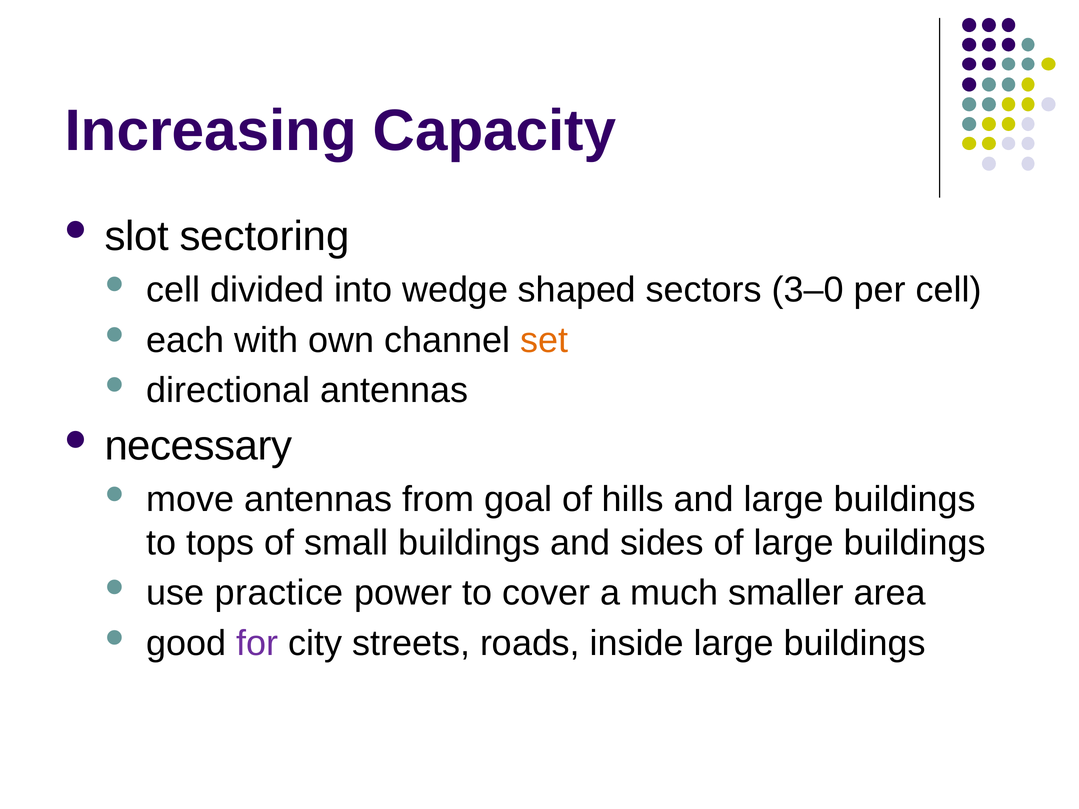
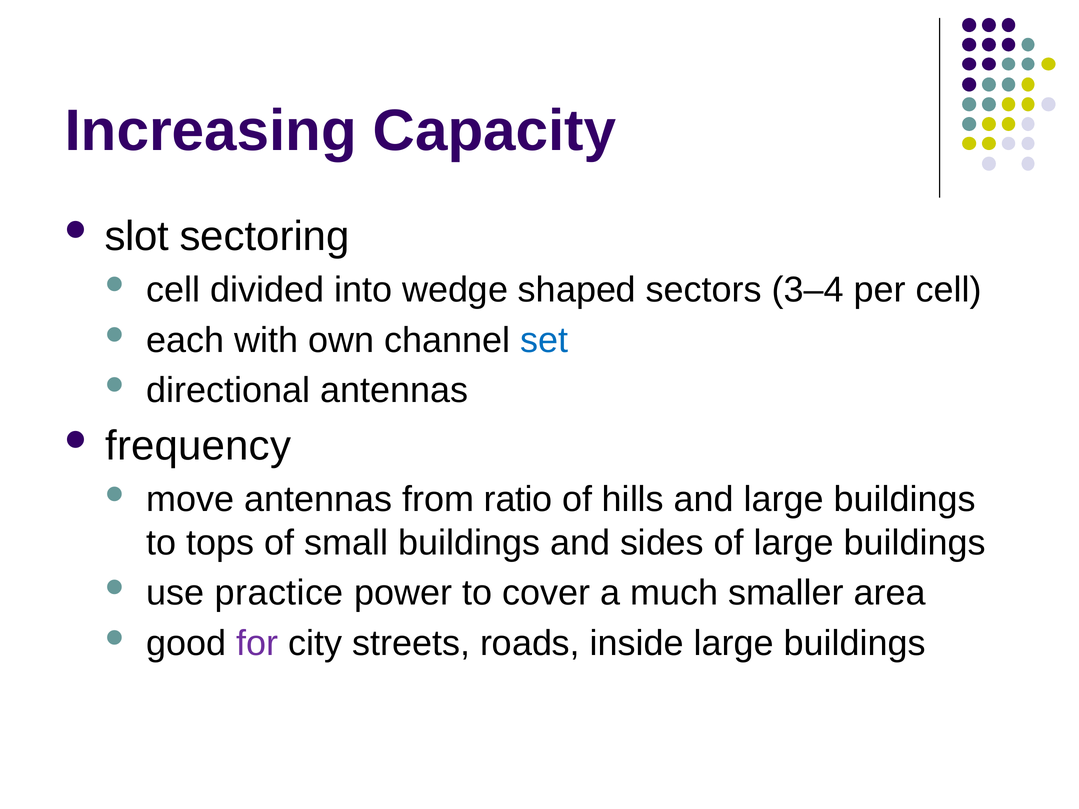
3–0: 3–0 -> 3–4
set colour: orange -> blue
necessary: necessary -> frequency
goal: goal -> ratio
